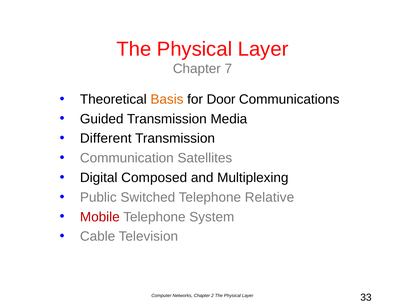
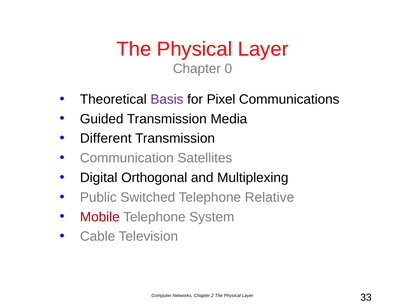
7: 7 -> 0
Basis colour: orange -> purple
Door: Door -> Pixel
Composed: Composed -> Orthogonal
